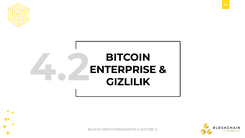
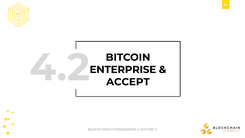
GIZLILIK: GIZLILIK -> ACCEPT
